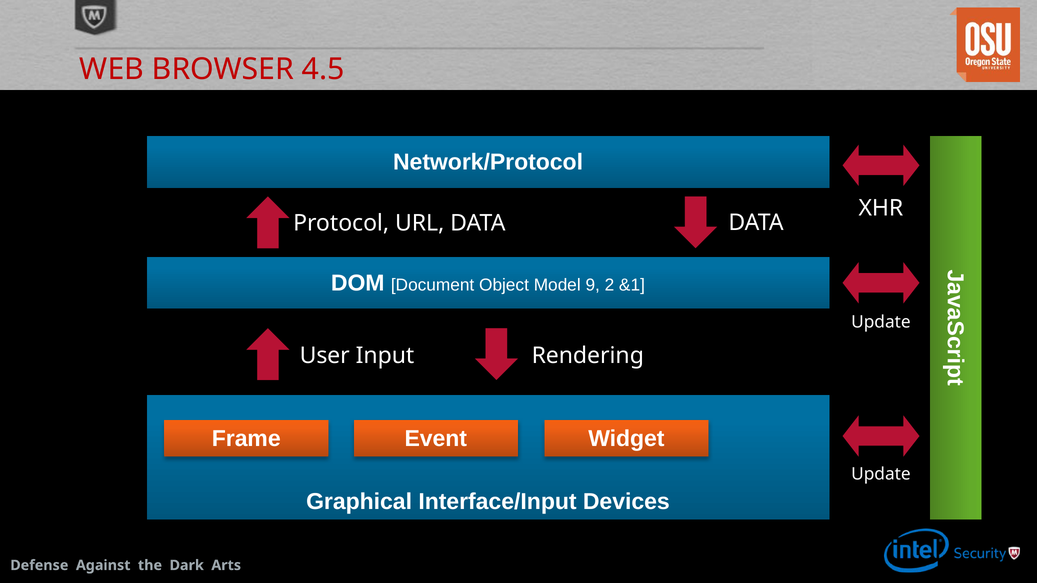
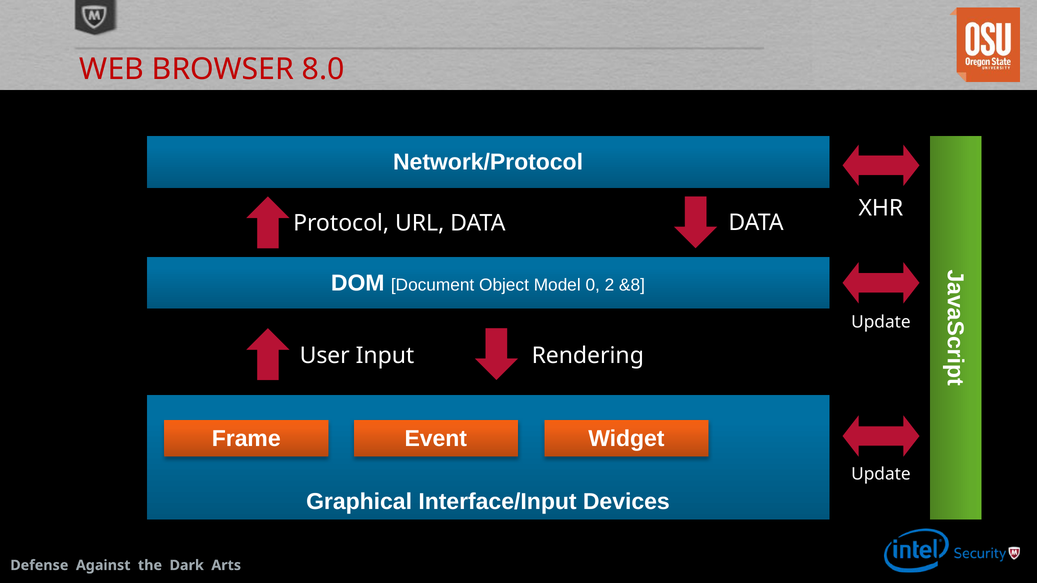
4.5: 4.5 -> 8.0
9: 9 -> 0
&1: &1 -> &8
